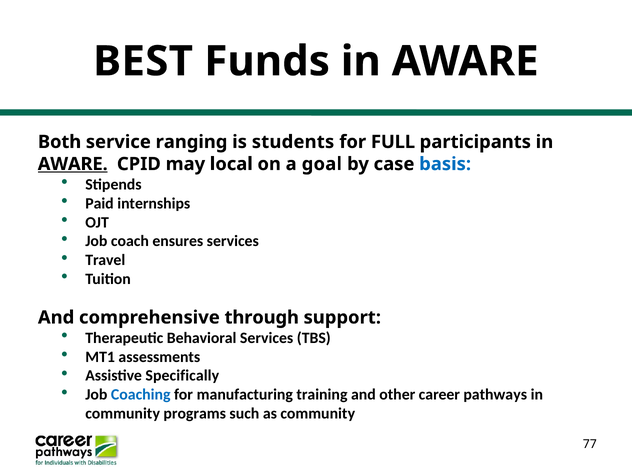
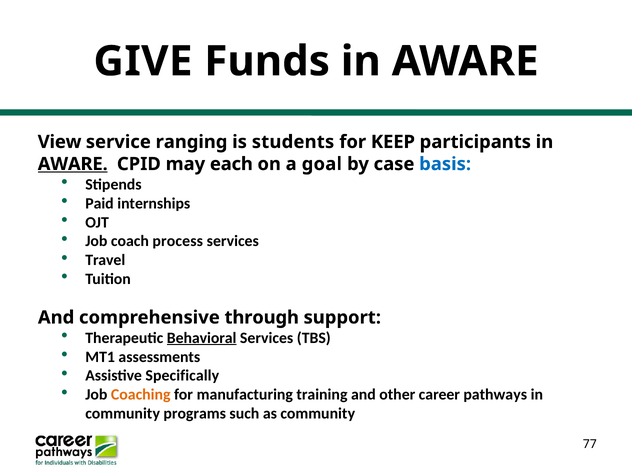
BEST: BEST -> GIVE
Both: Both -> View
FULL: FULL -> KEEP
local: local -> each
ensures: ensures -> process
Behavioral underline: none -> present
Coaching colour: blue -> orange
